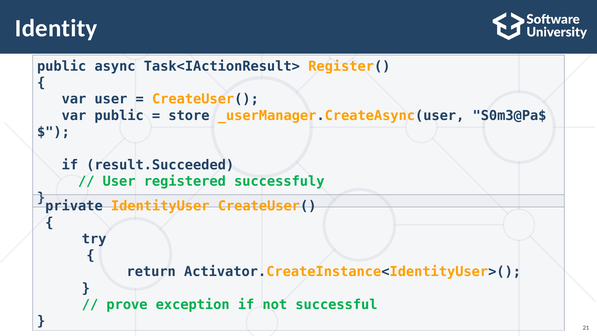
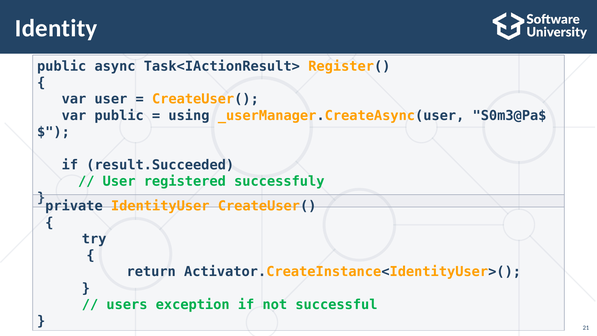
store: store -> using
prove: prove -> users
